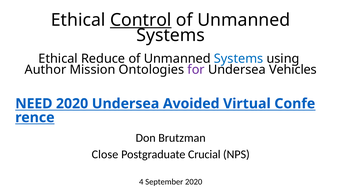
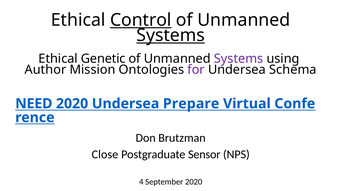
Systems at (171, 35) underline: none -> present
Reduce: Reduce -> Genetic
Systems at (239, 59) colour: blue -> purple
Vehicles: Vehicles -> Schema
Avoided: Avoided -> Prepare
Crucial: Crucial -> Sensor
